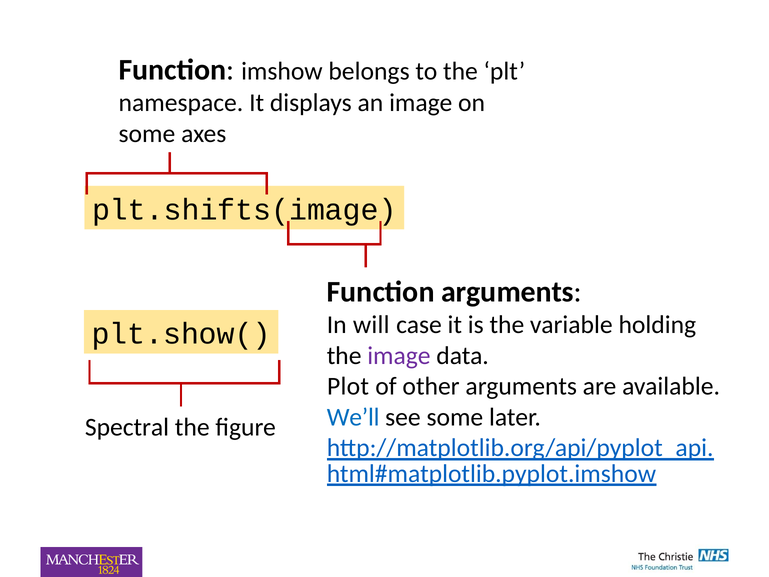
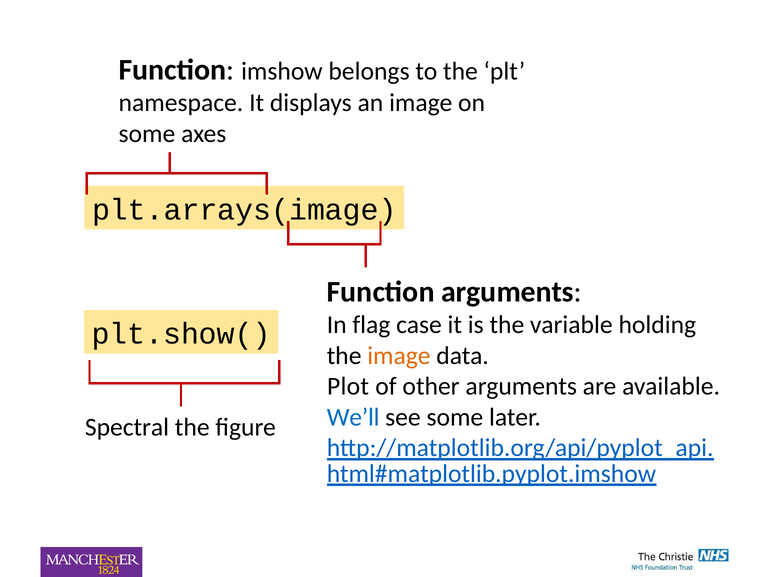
plt.shifts(image: plt.shifts(image -> plt.arrays(image
will: will -> flag
image at (399, 356) colour: purple -> orange
